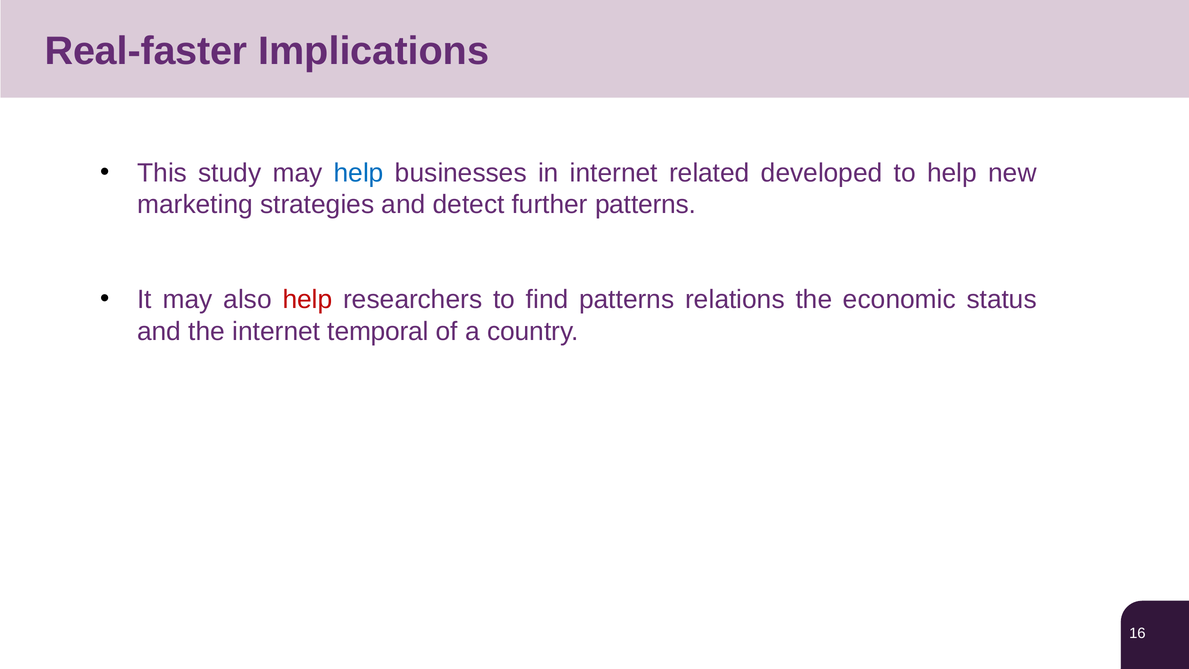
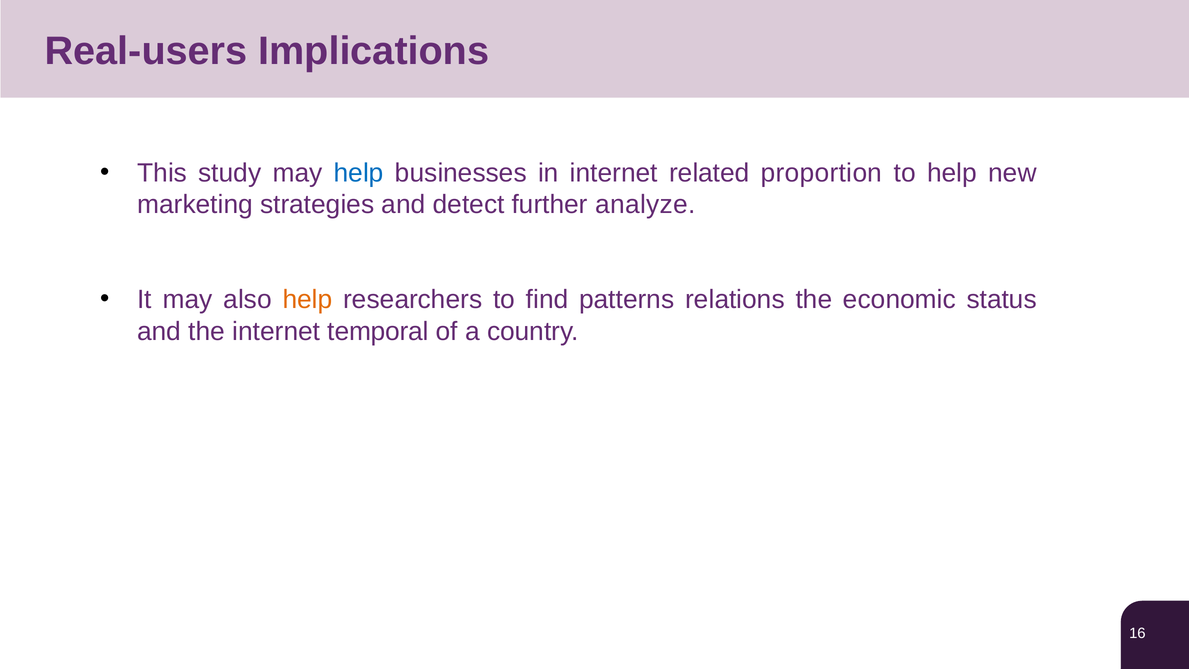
Real-faster: Real-faster -> Real-users
developed: developed -> proportion
further patterns: patterns -> analyze
help at (308, 300) colour: red -> orange
